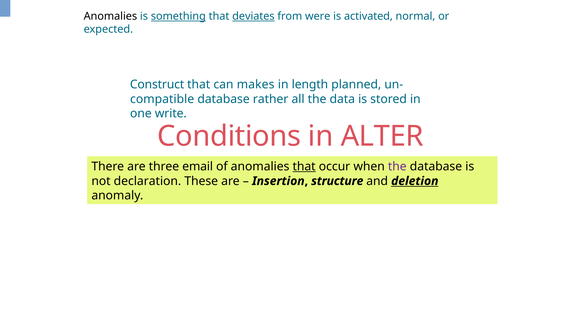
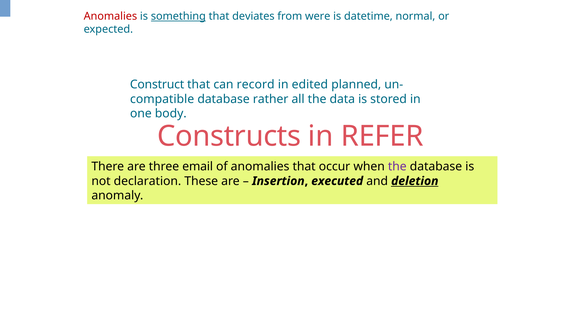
Anomalies at (110, 16) colour: black -> red
deviates underline: present -> none
activated: activated -> datetime
makes: makes -> record
length: length -> edited
write: write -> body
Conditions: Conditions -> Constructs
ALTER: ALTER -> REFER
that at (304, 166) underline: present -> none
structure: structure -> executed
